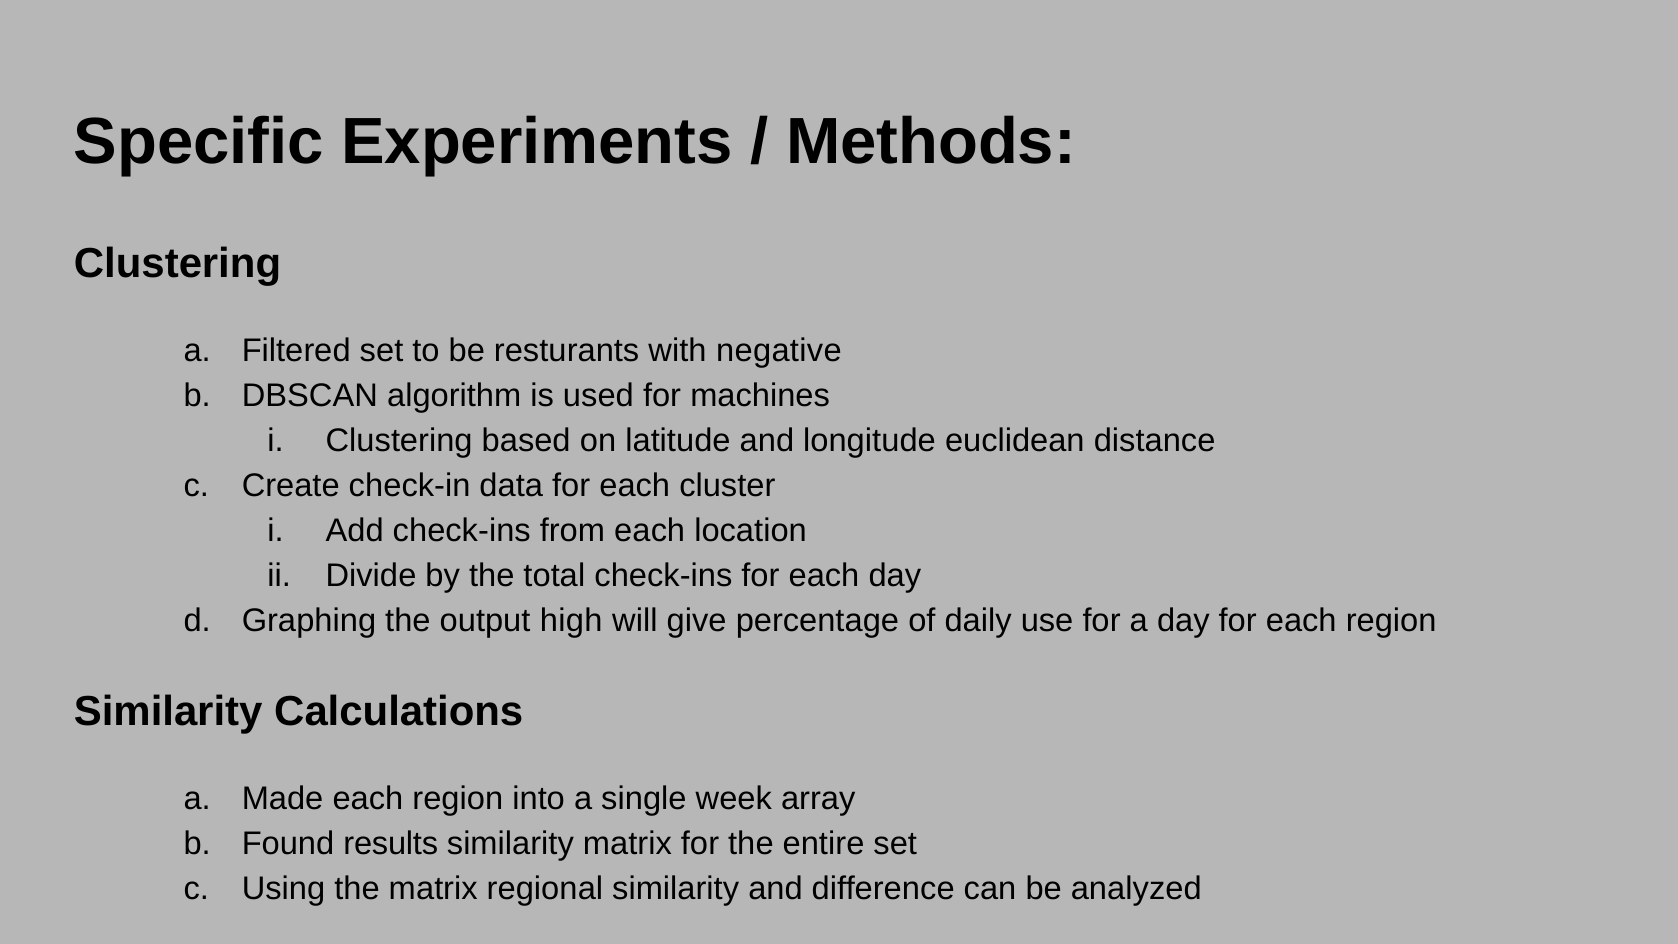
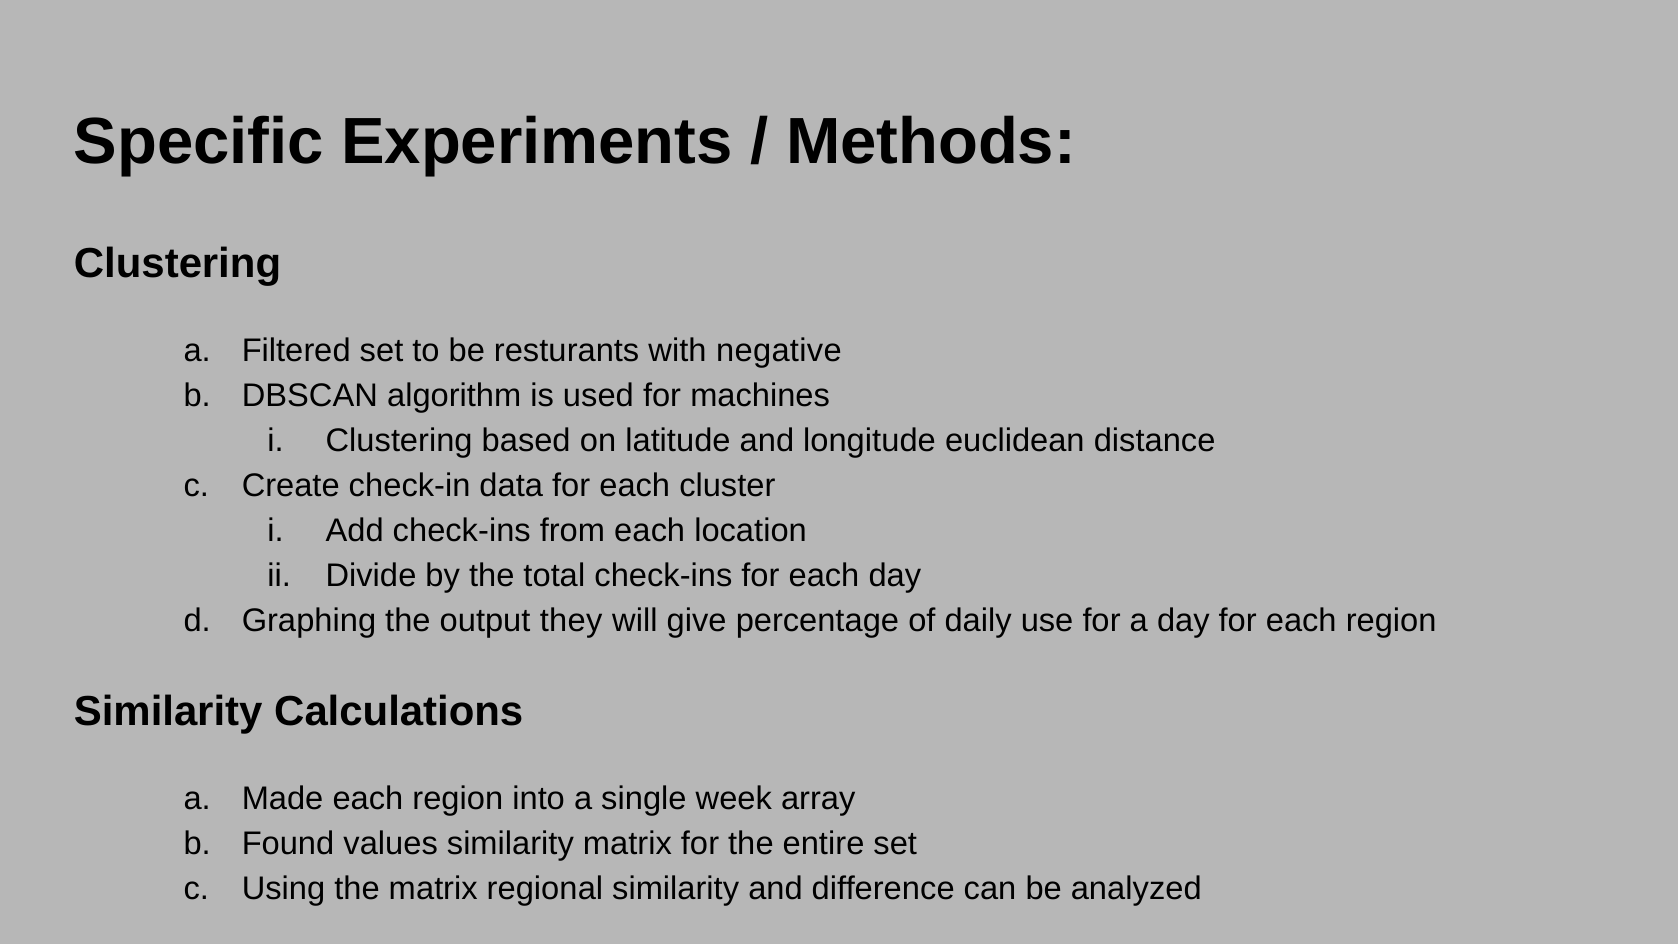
high: high -> they
results: results -> values
